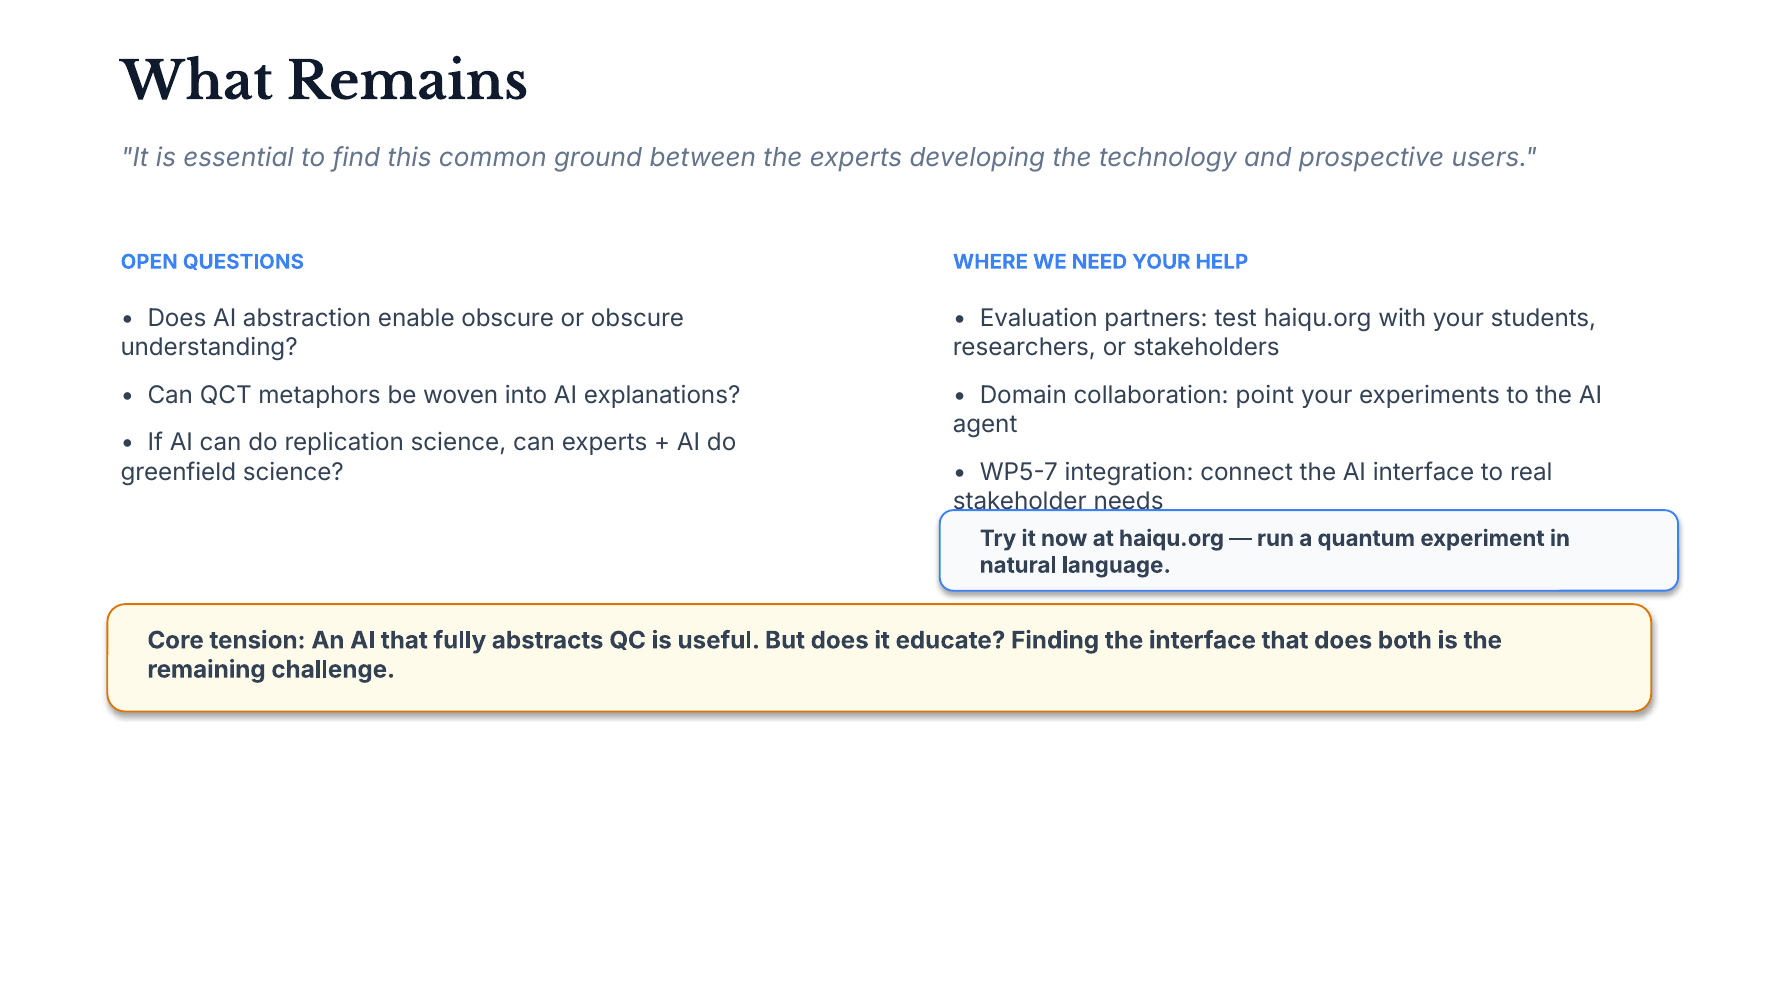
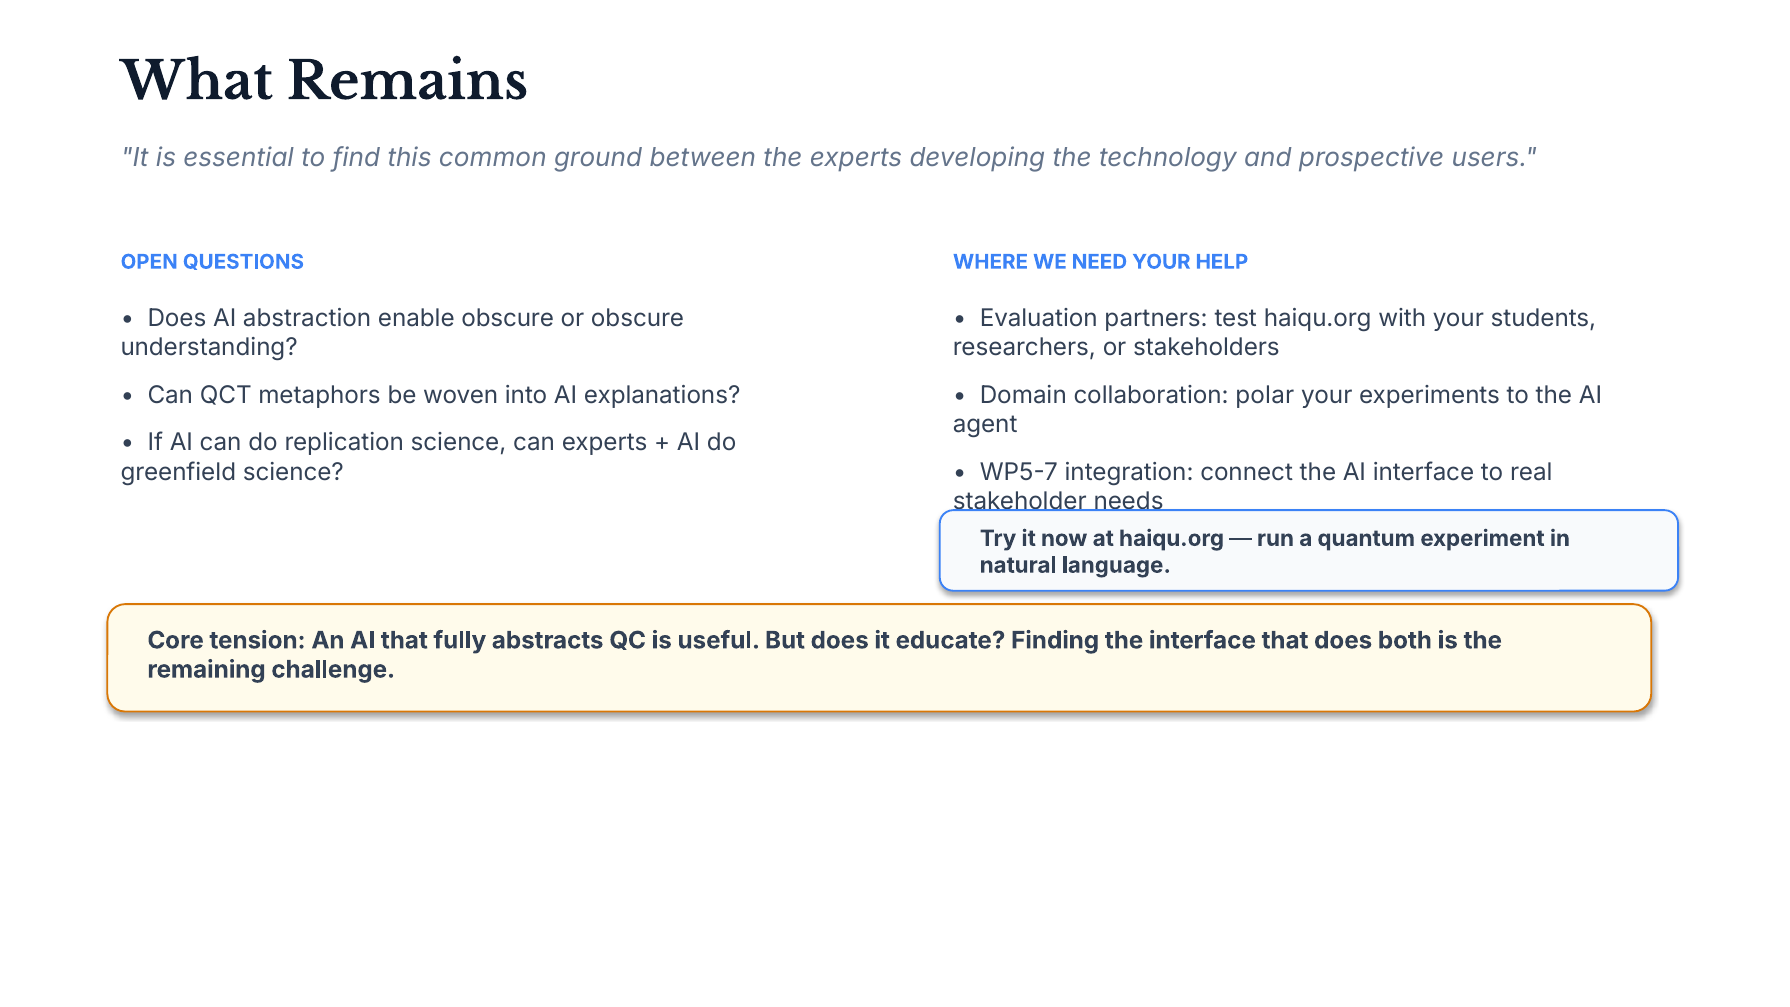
point: point -> polar
